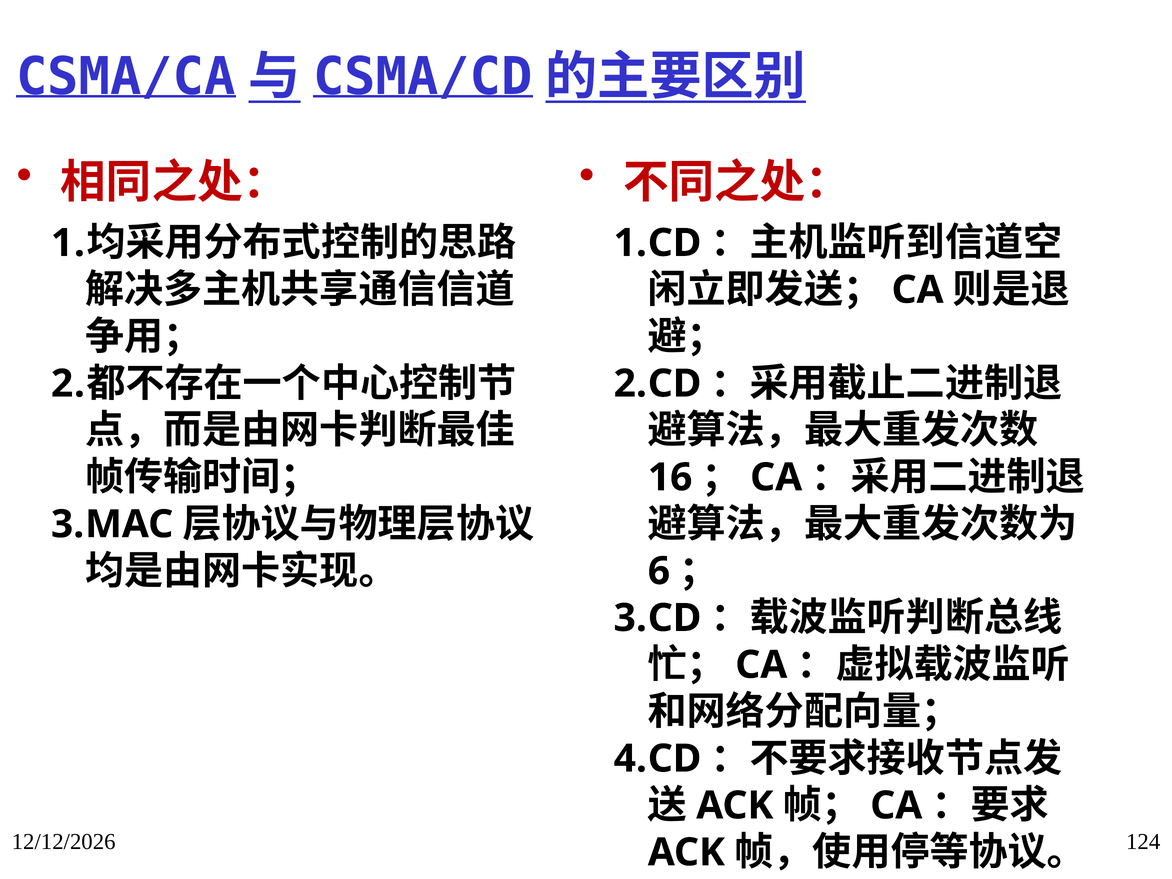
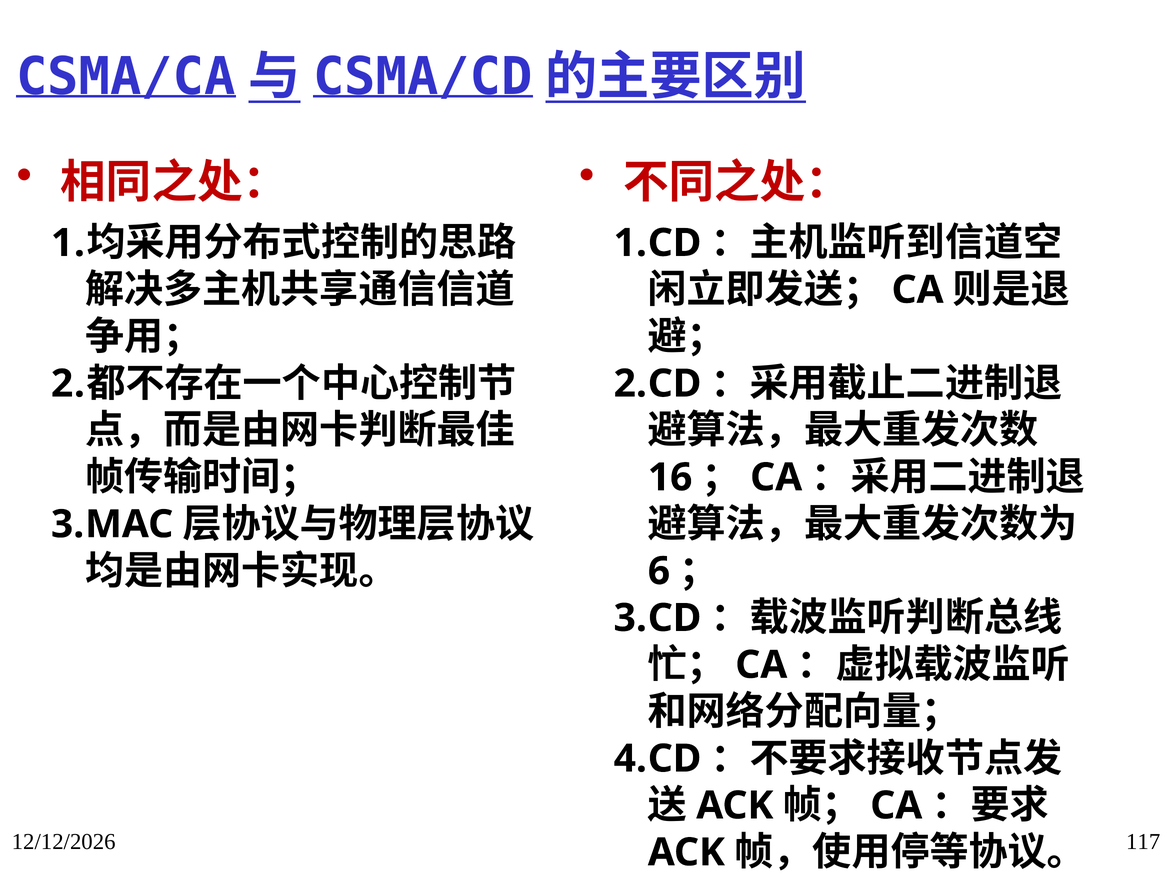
124: 124 -> 117
